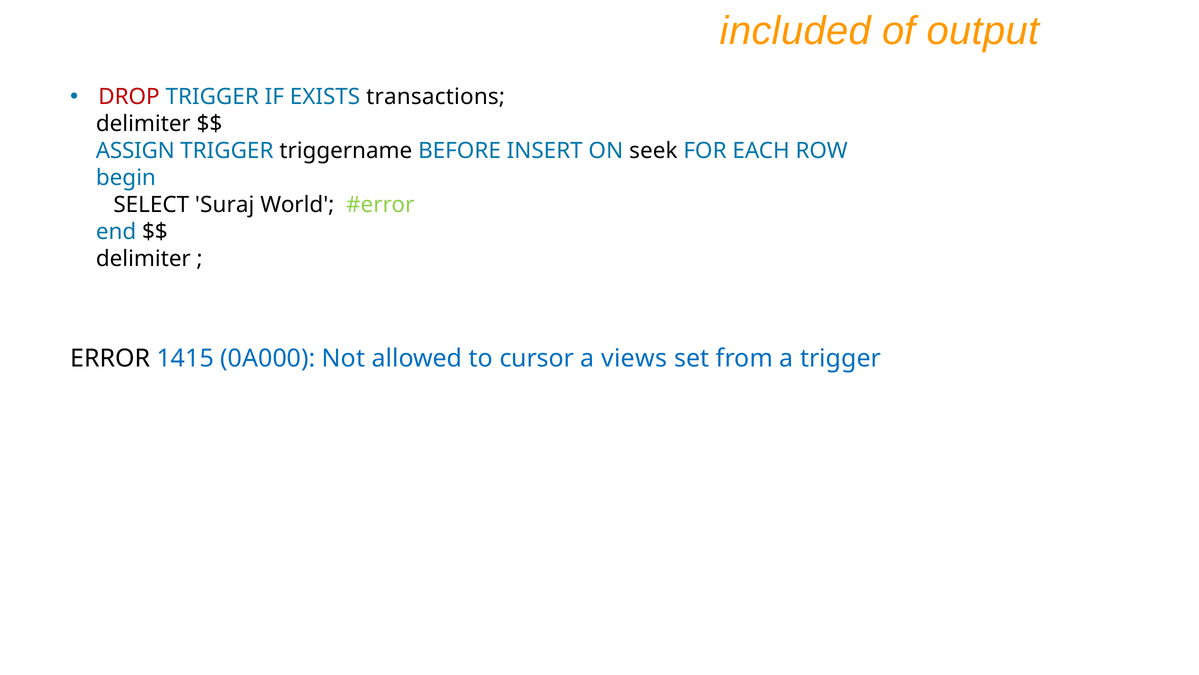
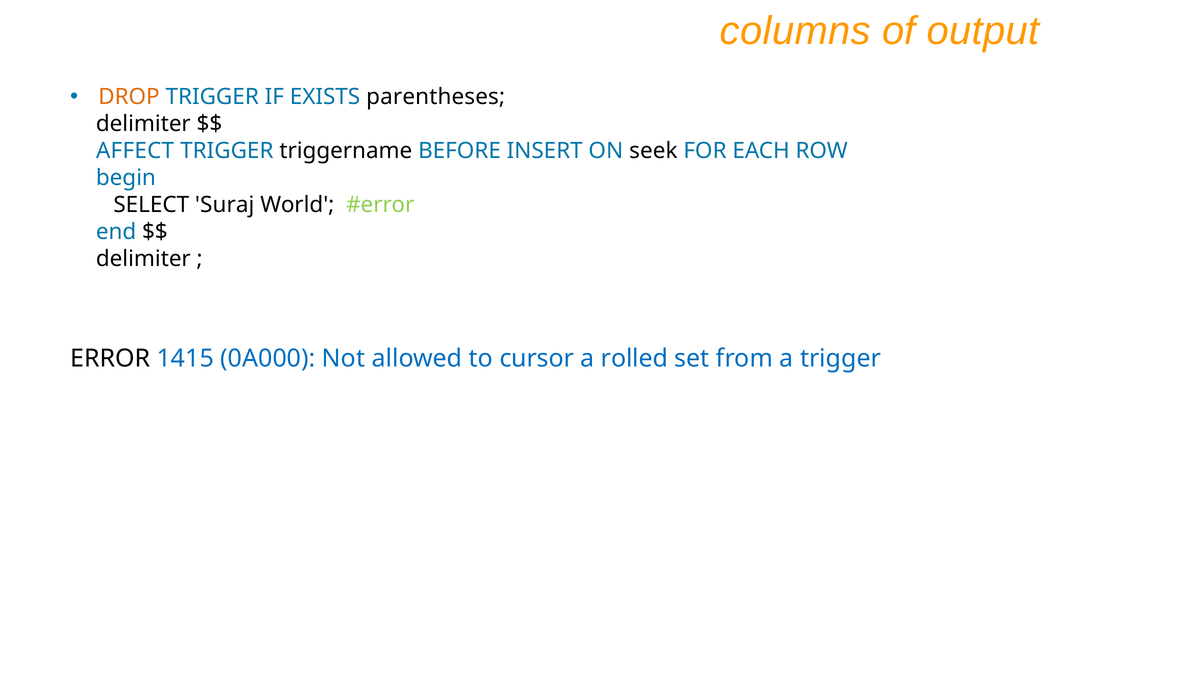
included: included -> columns
DROP colour: red -> orange
transactions: transactions -> parentheses
ASSIGN: ASSIGN -> AFFECT
views: views -> rolled
